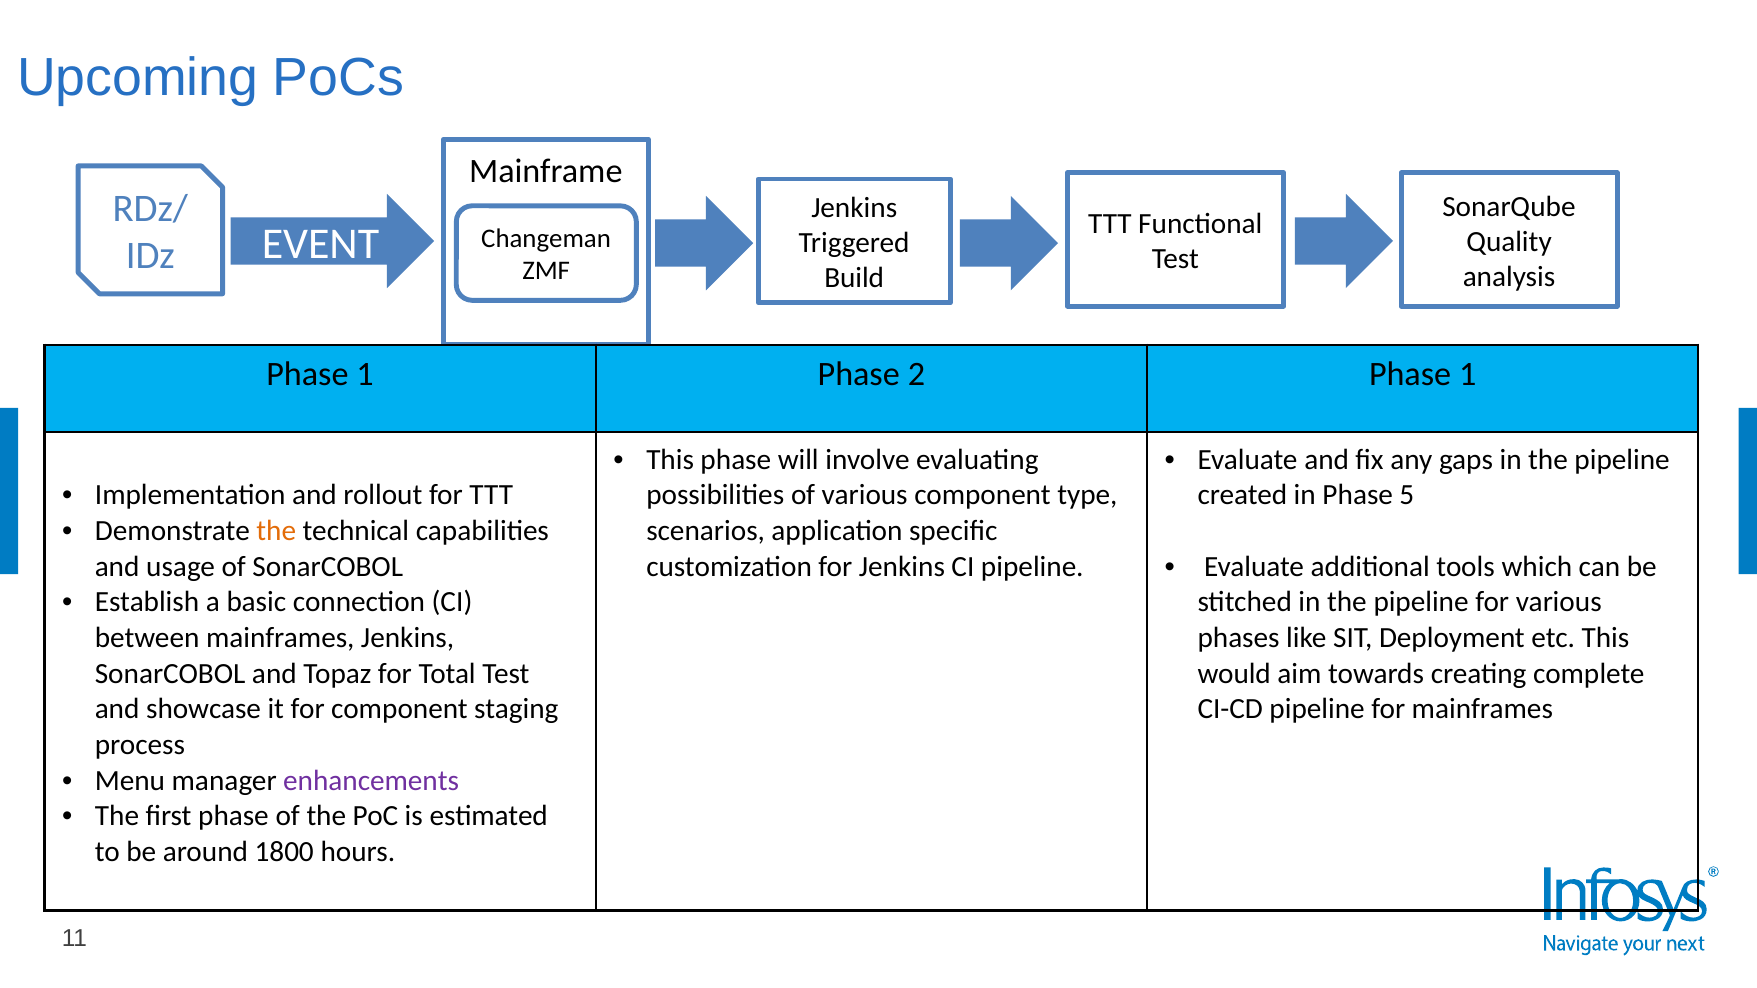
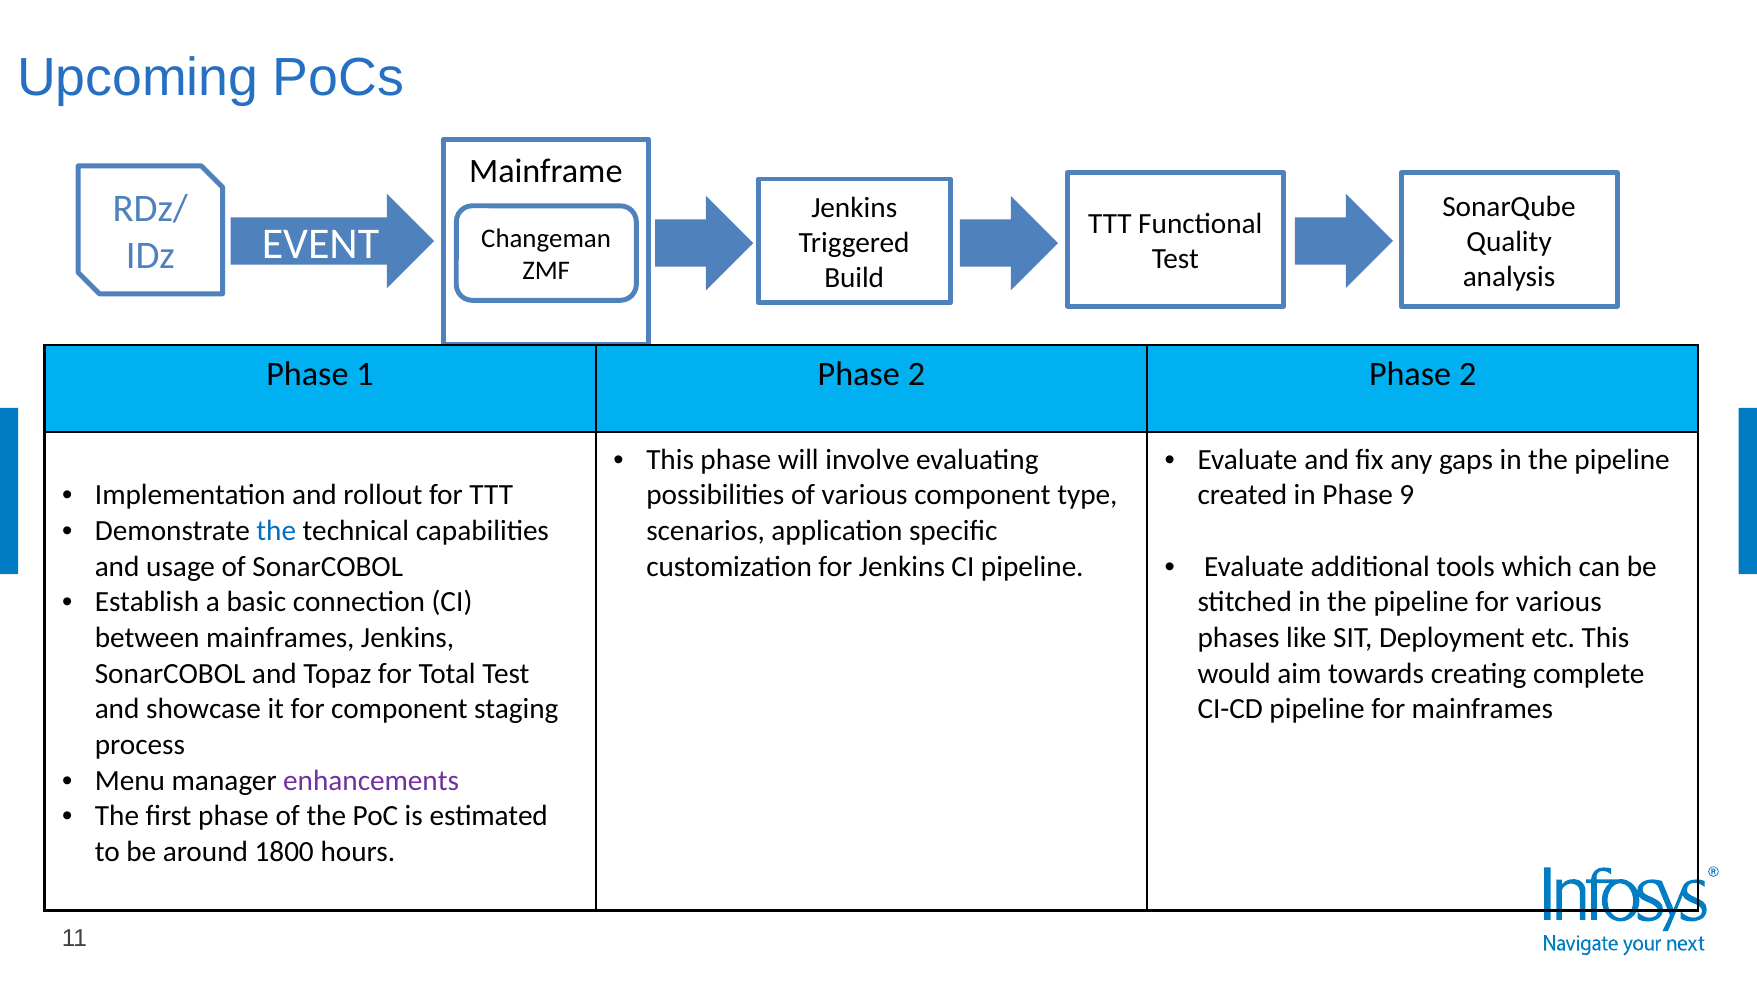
2 Phase 1: 1 -> 2
5: 5 -> 9
the at (276, 531) colour: orange -> blue
